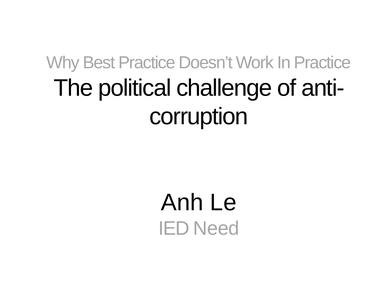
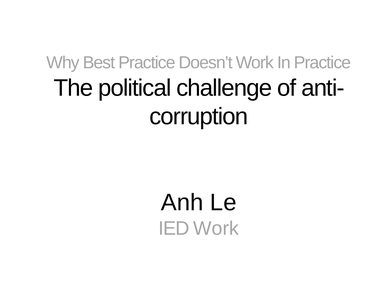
IED Need: Need -> Work
